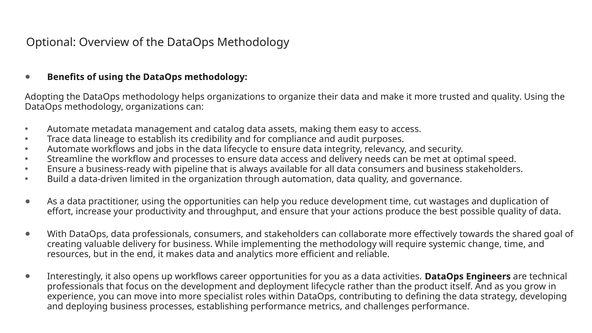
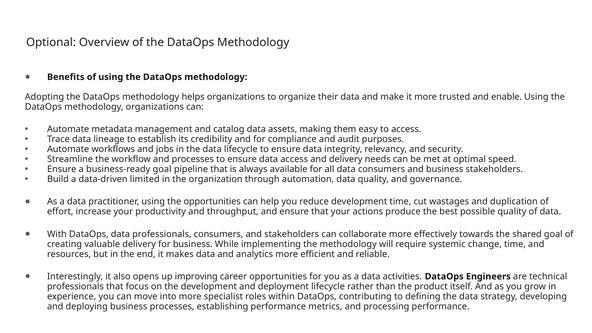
and quality: quality -> enable
business-ready with: with -> goal
up workflows: workflows -> improving
challenges: challenges -> processing
